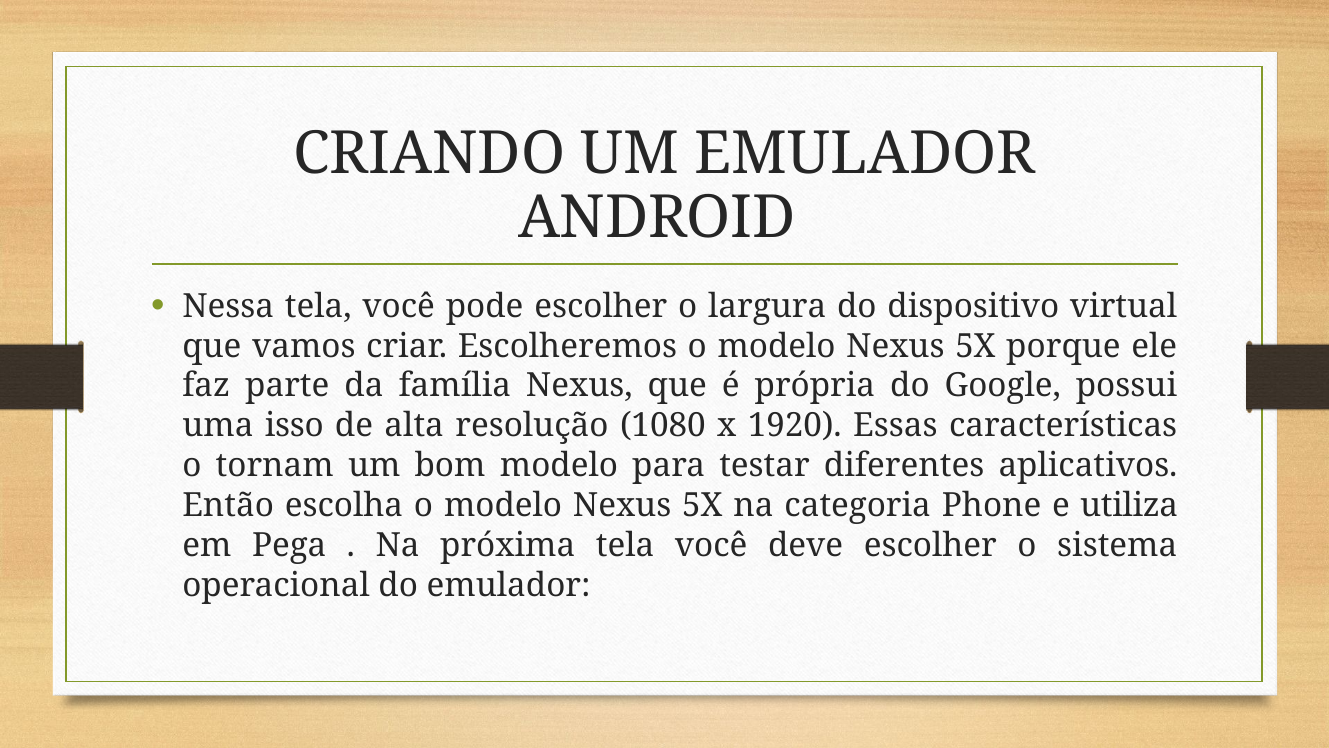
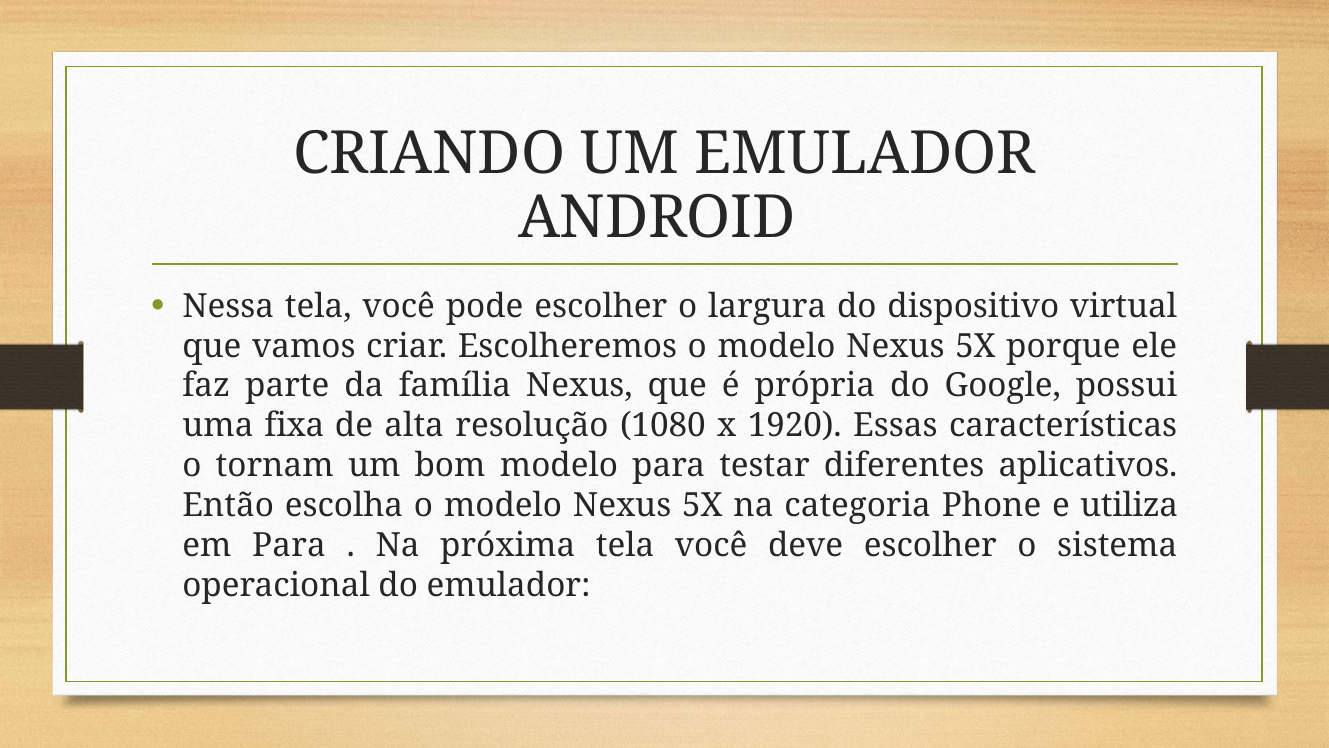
isso: isso -> fixa
em Pega: Pega -> Para
